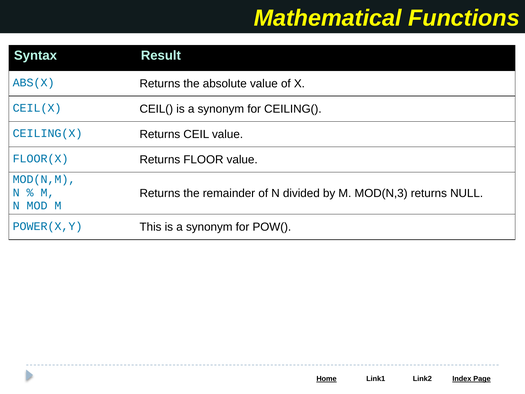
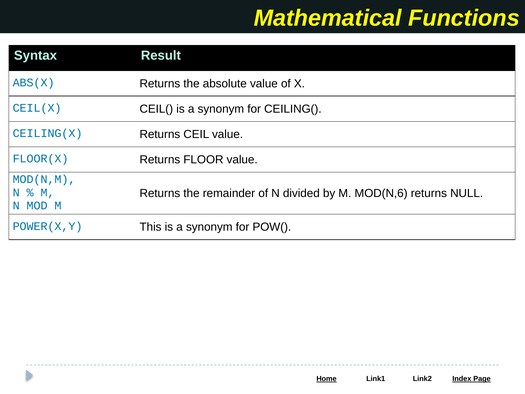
MOD(N,3: MOD(N,3 -> MOD(N,6
